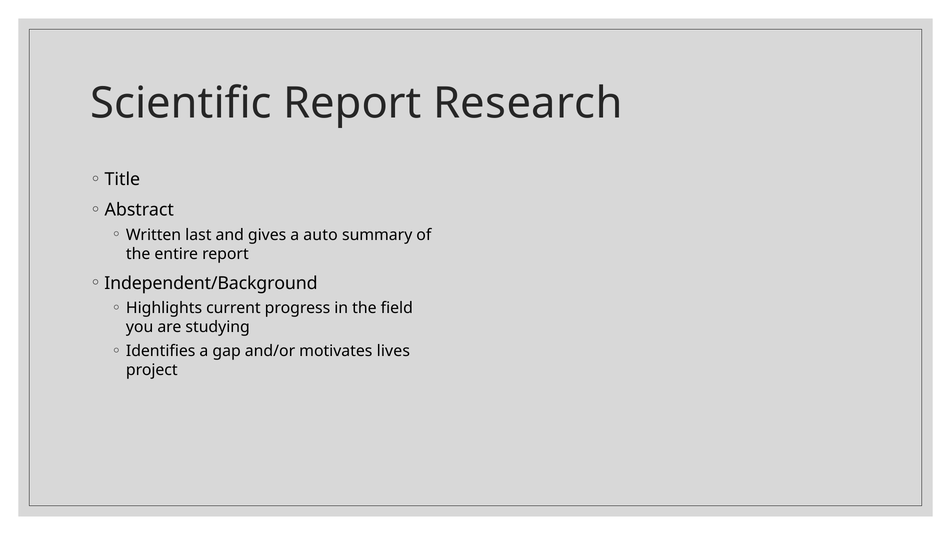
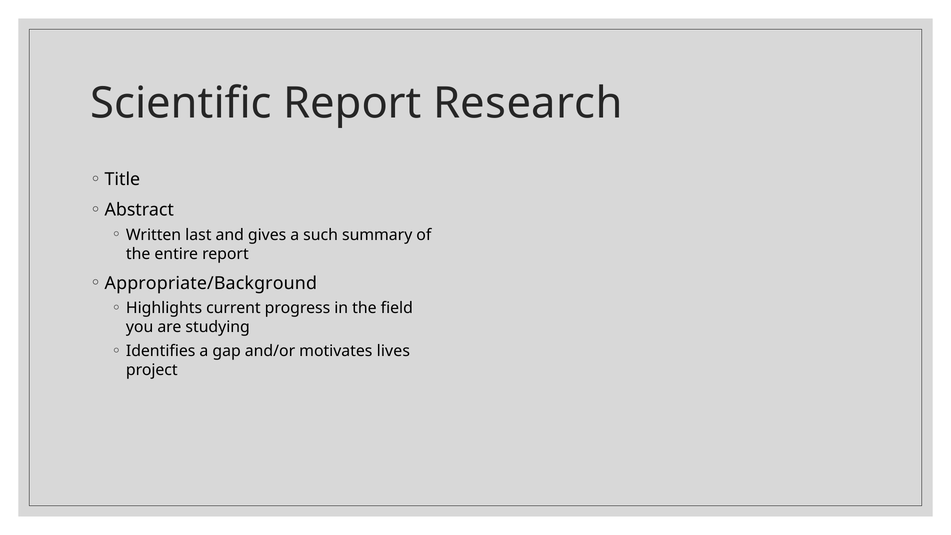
auto: auto -> such
Independent/Background: Independent/Background -> Appropriate/Background
